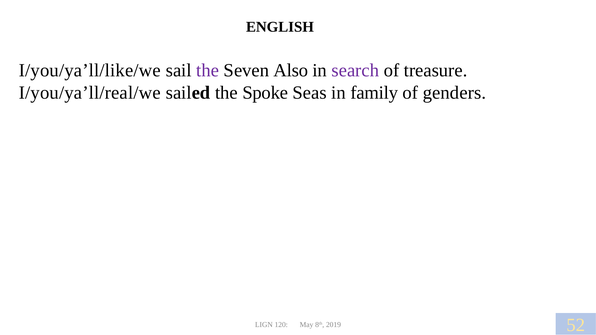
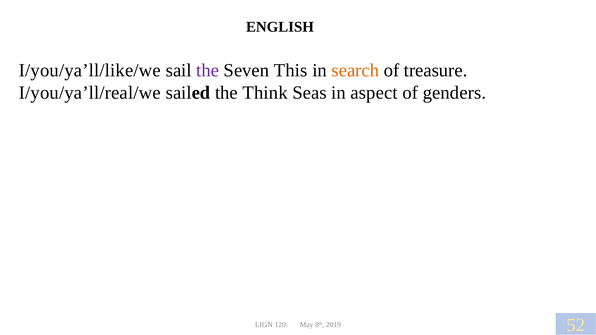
Also: Also -> This
search colour: purple -> orange
Spoke: Spoke -> Think
family: family -> aspect
